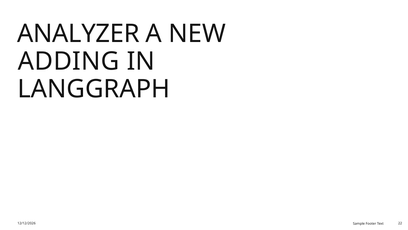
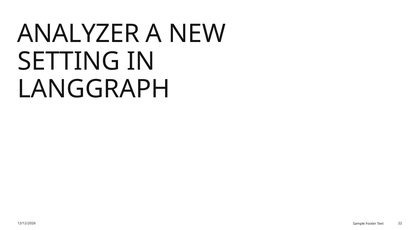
ADDING: ADDING -> SETTING
